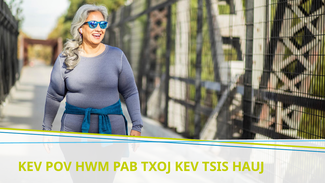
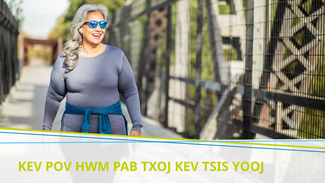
HAUJ: HAUJ -> YOOJ
